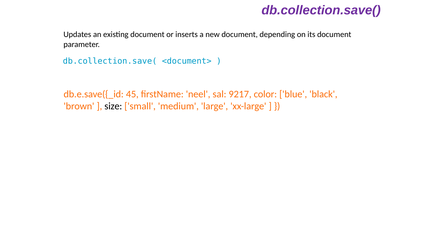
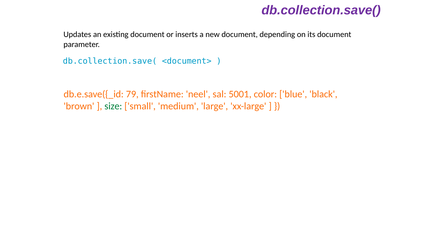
45: 45 -> 79
9217: 9217 -> 5001
size colour: black -> green
